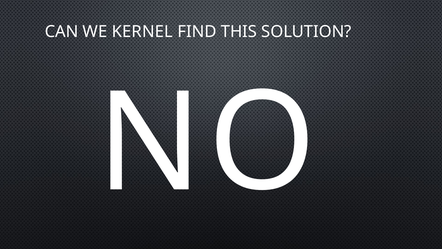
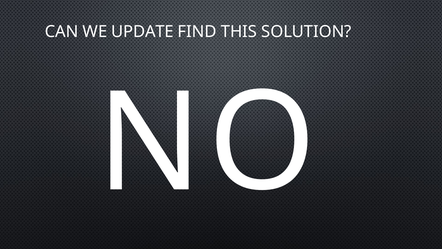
KERNEL: KERNEL -> UPDATE
